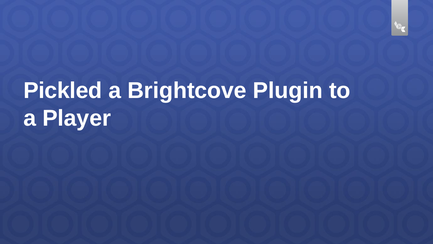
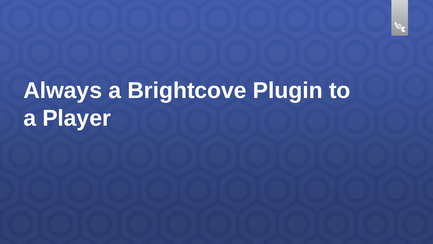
Pickled: Pickled -> Always
